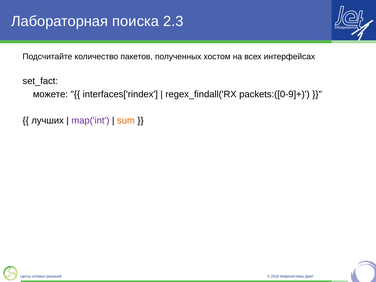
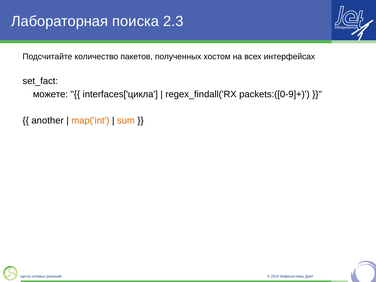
interfaces['rindex: interfaces['rindex -> interfaces['цикла
лучших: лучших -> another
map('int colour: purple -> orange
